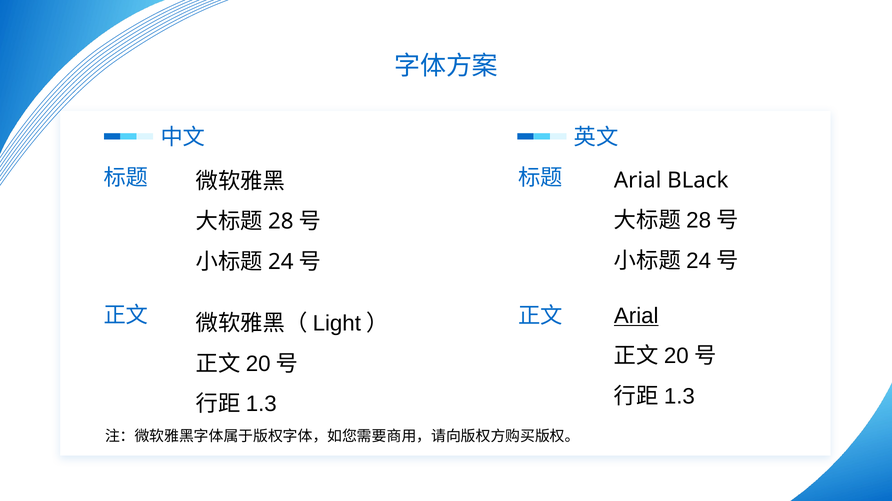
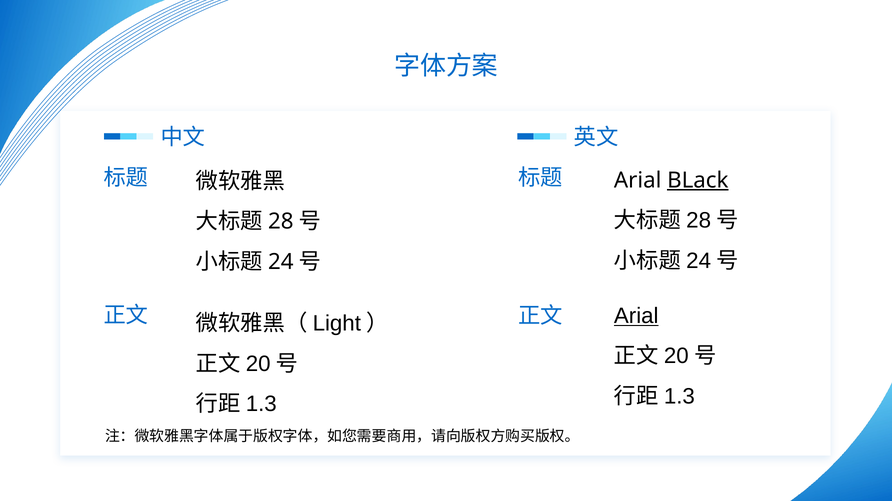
BLack underline: none -> present
